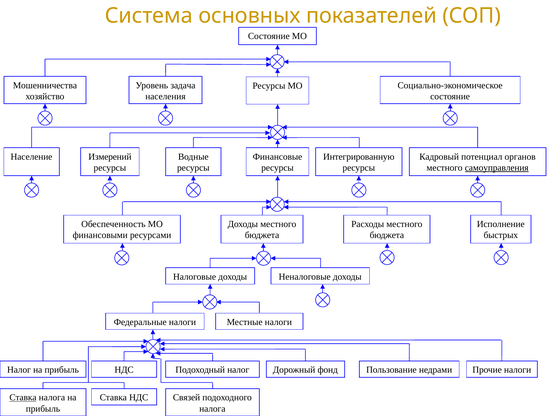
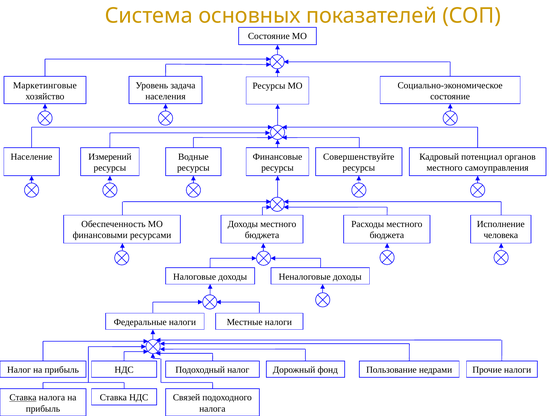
Мошенничества: Мошенничества -> Маркетинговые
Интегрированную: Интегрированную -> Совершенствуйте
самоуправления underline: present -> none
быстрых: быстрых -> человека
